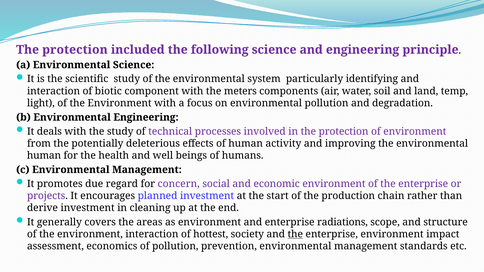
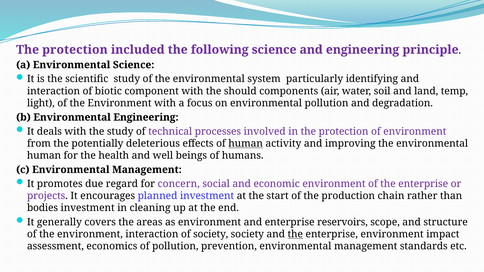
meters: meters -> should
human at (246, 144) underline: none -> present
derive: derive -> bodies
radiations: radiations -> reservoirs
of hottest: hottest -> society
